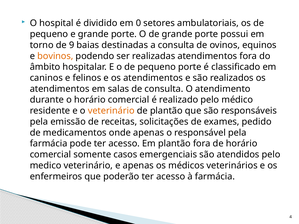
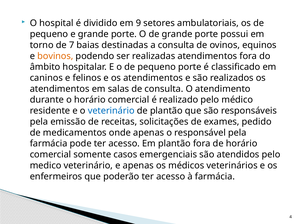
0: 0 -> 9
9: 9 -> 7
veterinário at (111, 111) colour: orange -> blue
